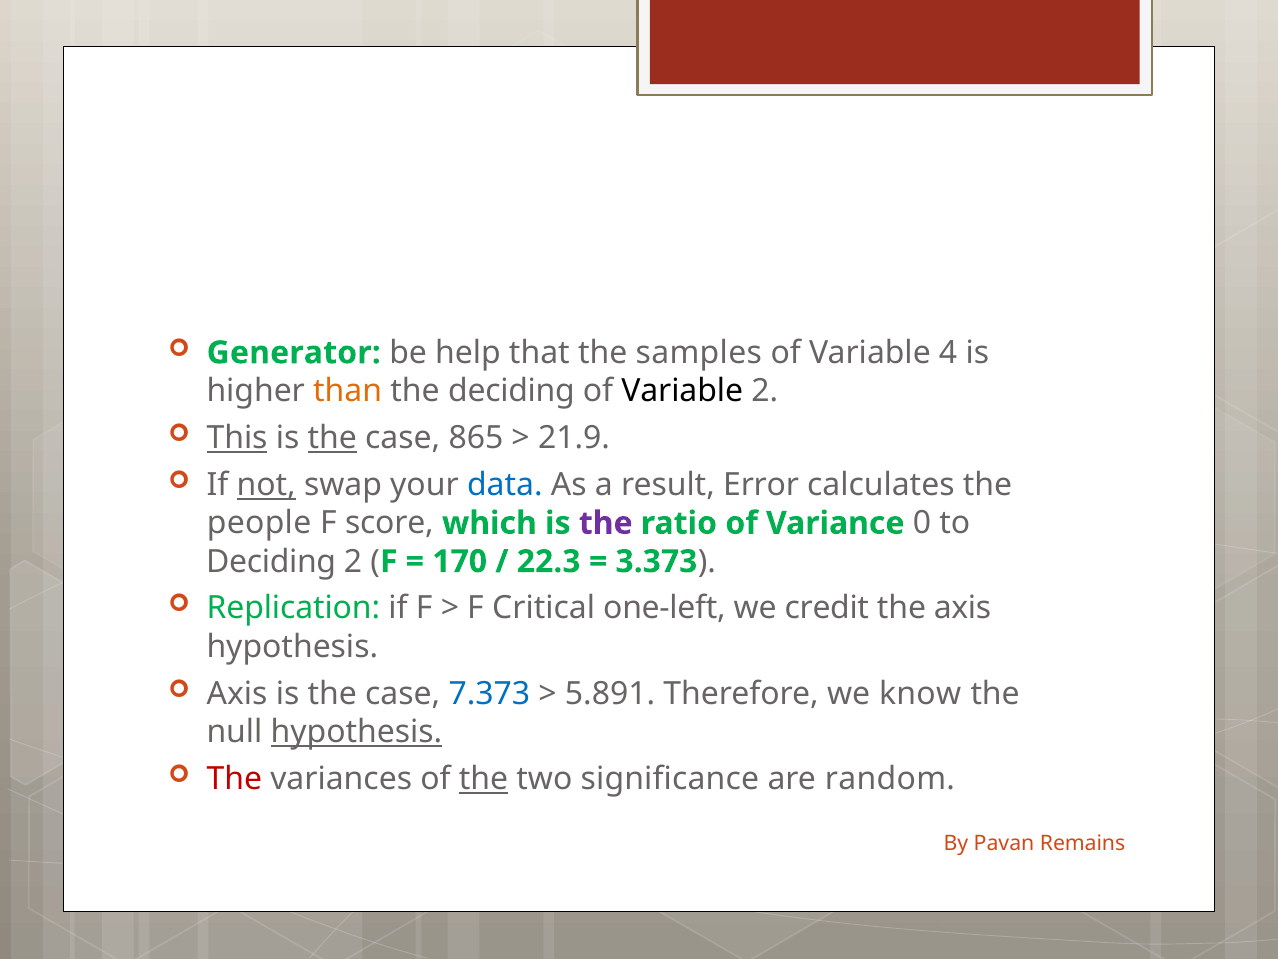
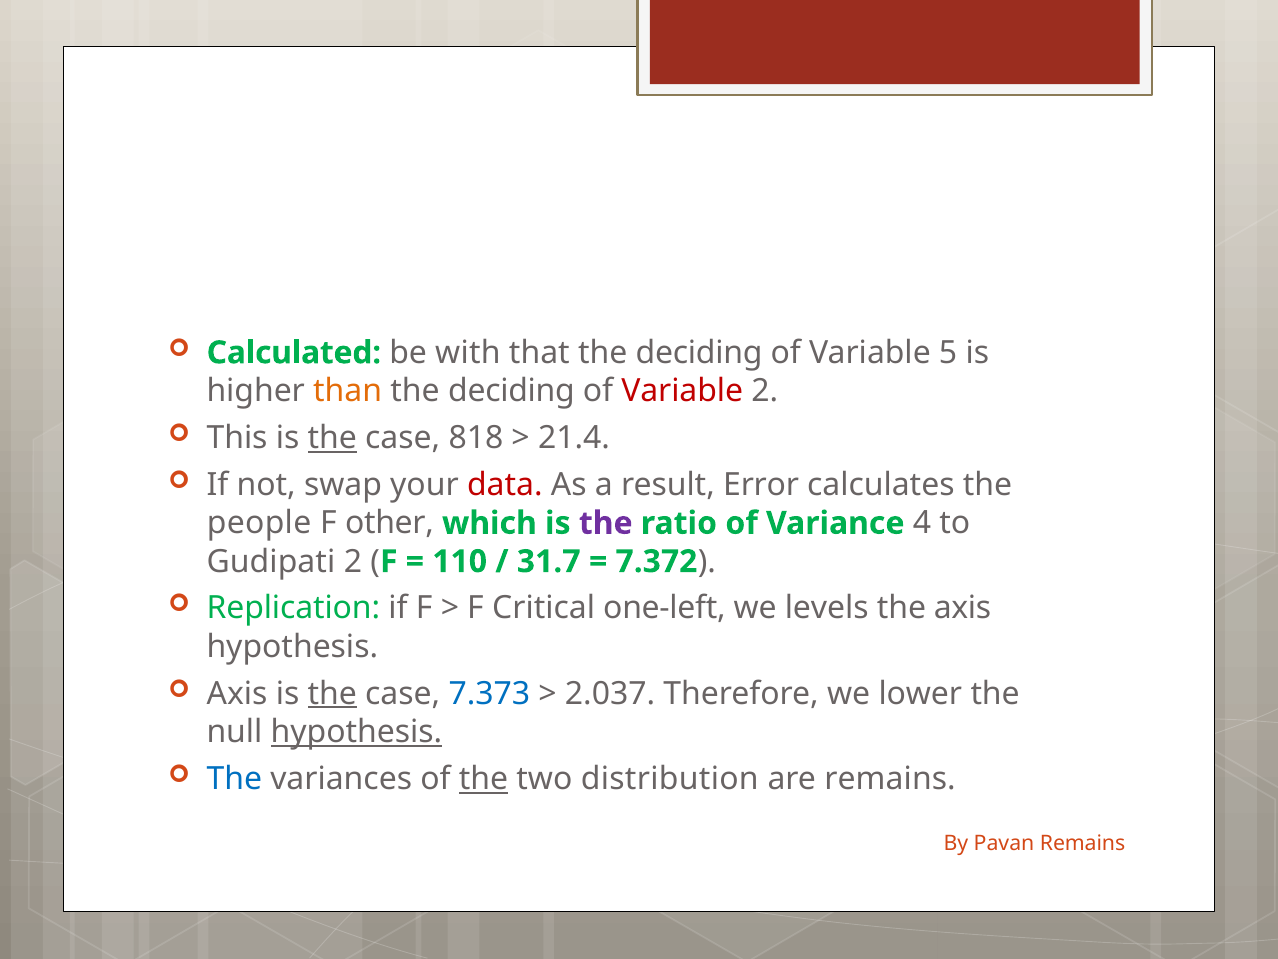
Generator: Generator -> Calculated
help: help -> with
that the samples: samples -> deciding
4: 4 -> 5
Variable at (682, 391) colour: black -> red
This underline: present -> none
865: 865 -> 818
21.9: 21.9 -> 21.4
not underline: present -> none
data colour: blue -> red
score: score -> other
0: 0 -> 4
Deciding at (271, 561): Deciding -> Gudipati
170: 170 -> 110
22.3: 22.3 -> 31.7
3.373: 3.373 -> 7.372
credit: credit -> levels
the at (332, 693) underline: none -> present
5.891: 5.891 -> 2.037
know: know -> lower
The at (234, 778) colour: red -> blue
significance: significance -> distribution
are random: random -> remains
